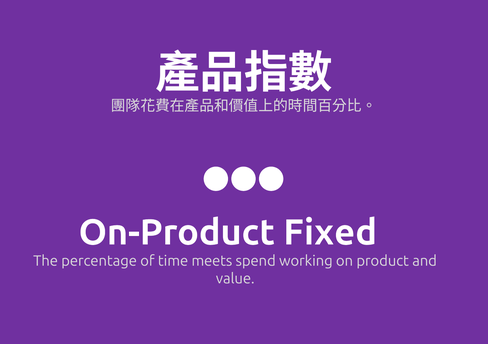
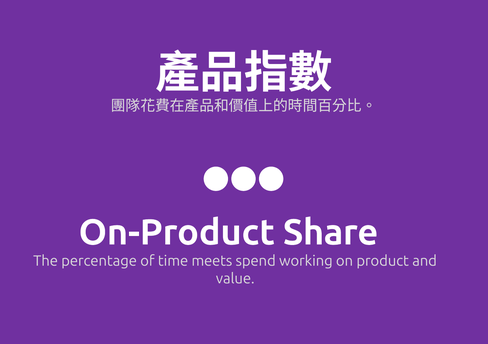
Fixed: Fixed -> Share
